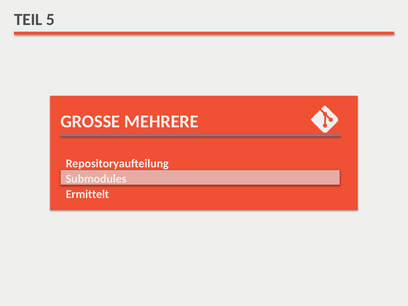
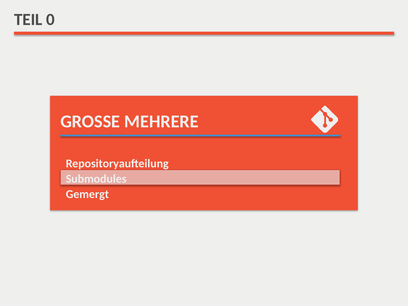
5: 5 -> 0
Ermittelt: Ermittelt -> Gemergt
